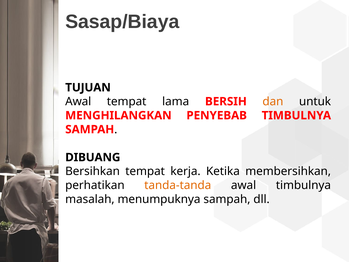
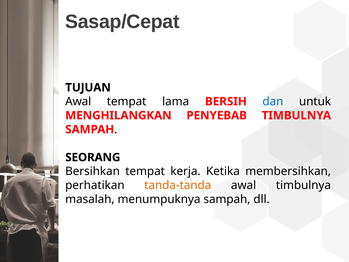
Sasap/Biaya: Sasap/Biaya -> Sasap/Cepat
dan colour: orange -> blue
DIBUANG: DIBUANG -> SEORANG
